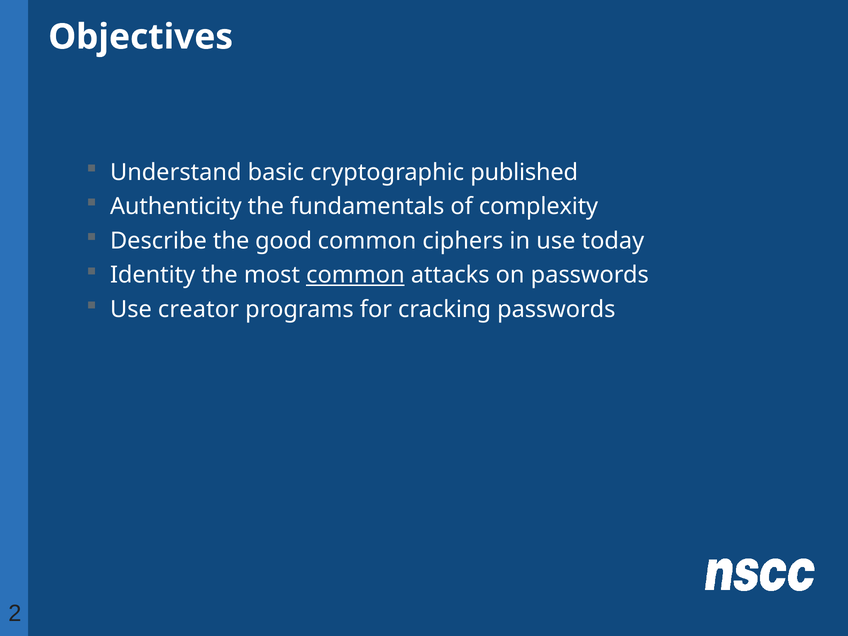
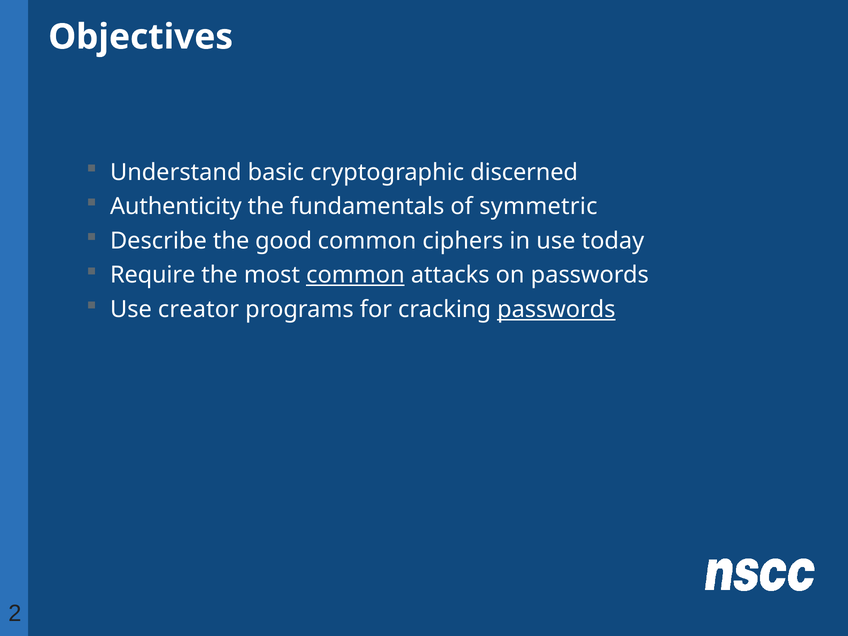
published: published -> discerned
complexity: complexity -> symmetric
Identity: Identity -> Require
passwords at (556, 309) underline: none -> present
